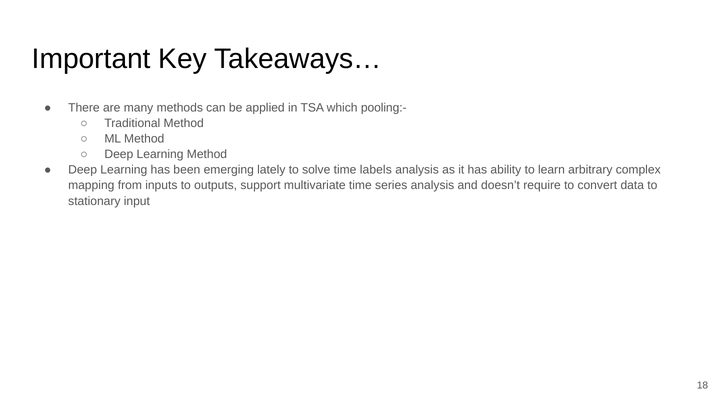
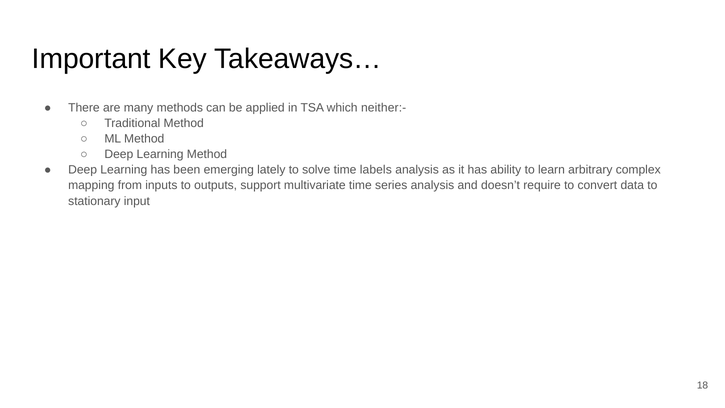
pooling:-: pooling:- -> neither:-
